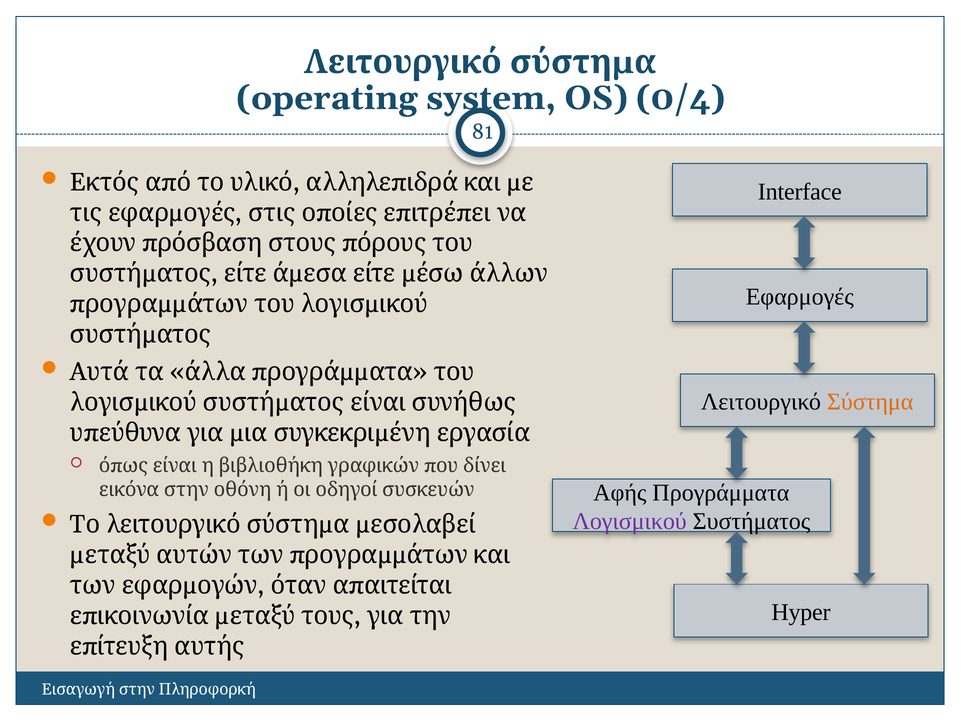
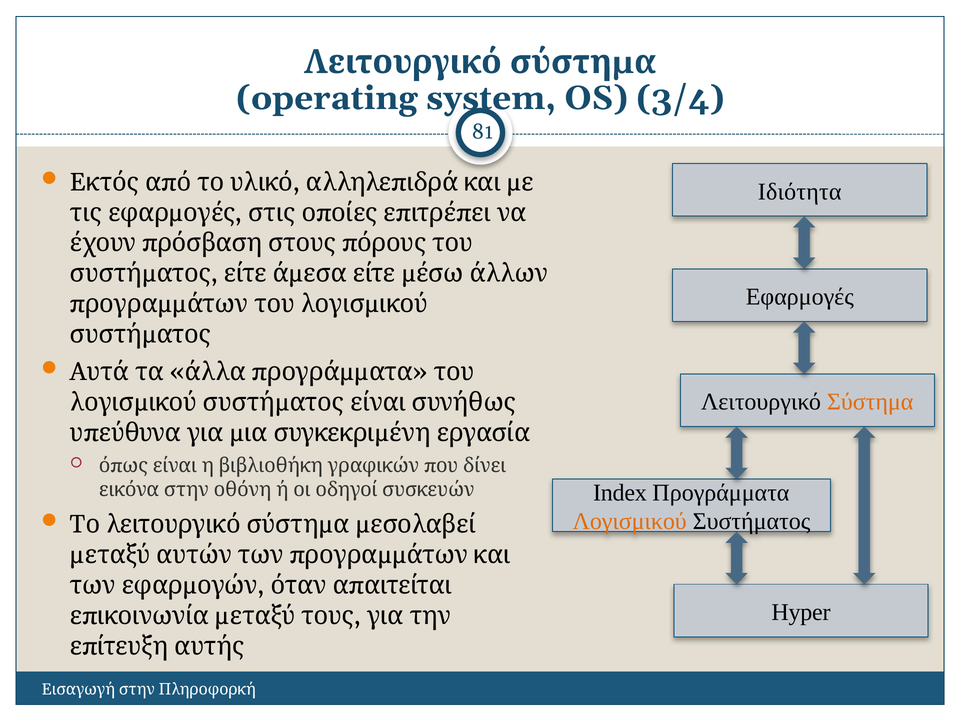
0/4: 0/4 -> 3/4
Interface: Interface -> Ιδιότητα
Αφής: Αφής -> Index
Λογισμικού colour: purple -> orange
